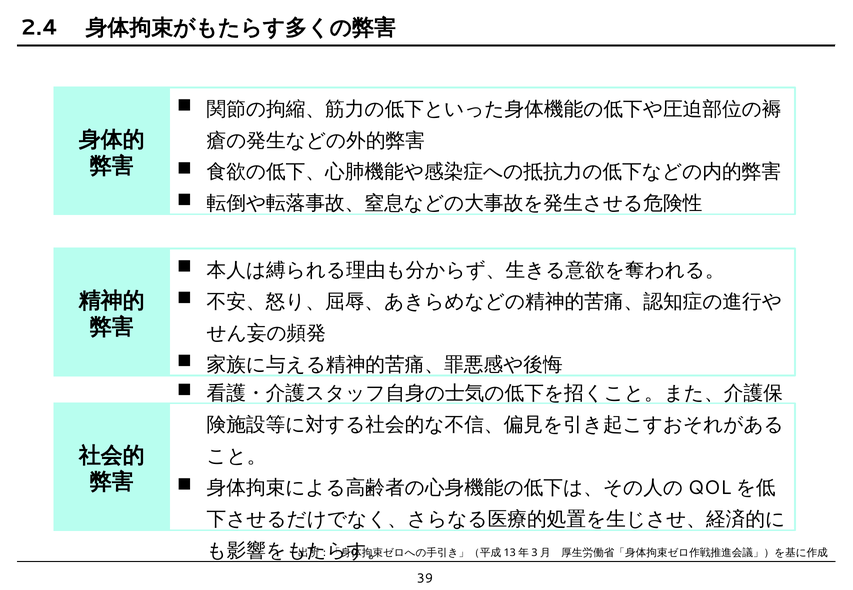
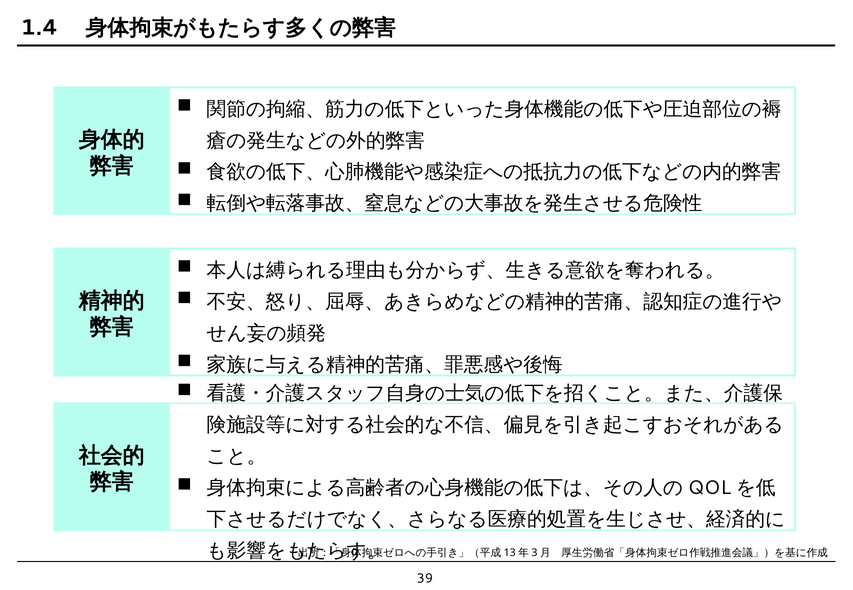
2.4: 2.4 -> 1.4
